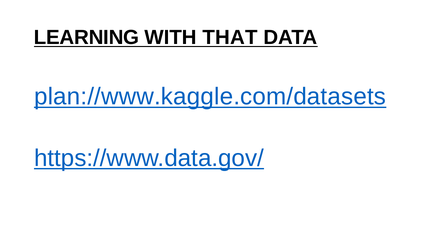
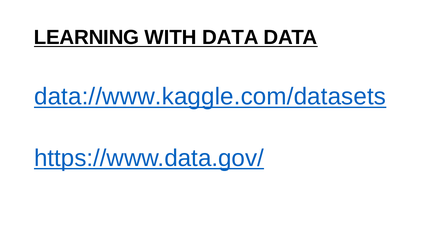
WITH THAT: THAT -> DATA
plan://www.kaggle.com/datasets: plan://www.kaggle.com/datasets -> data://www.kaggle.com/datasets
